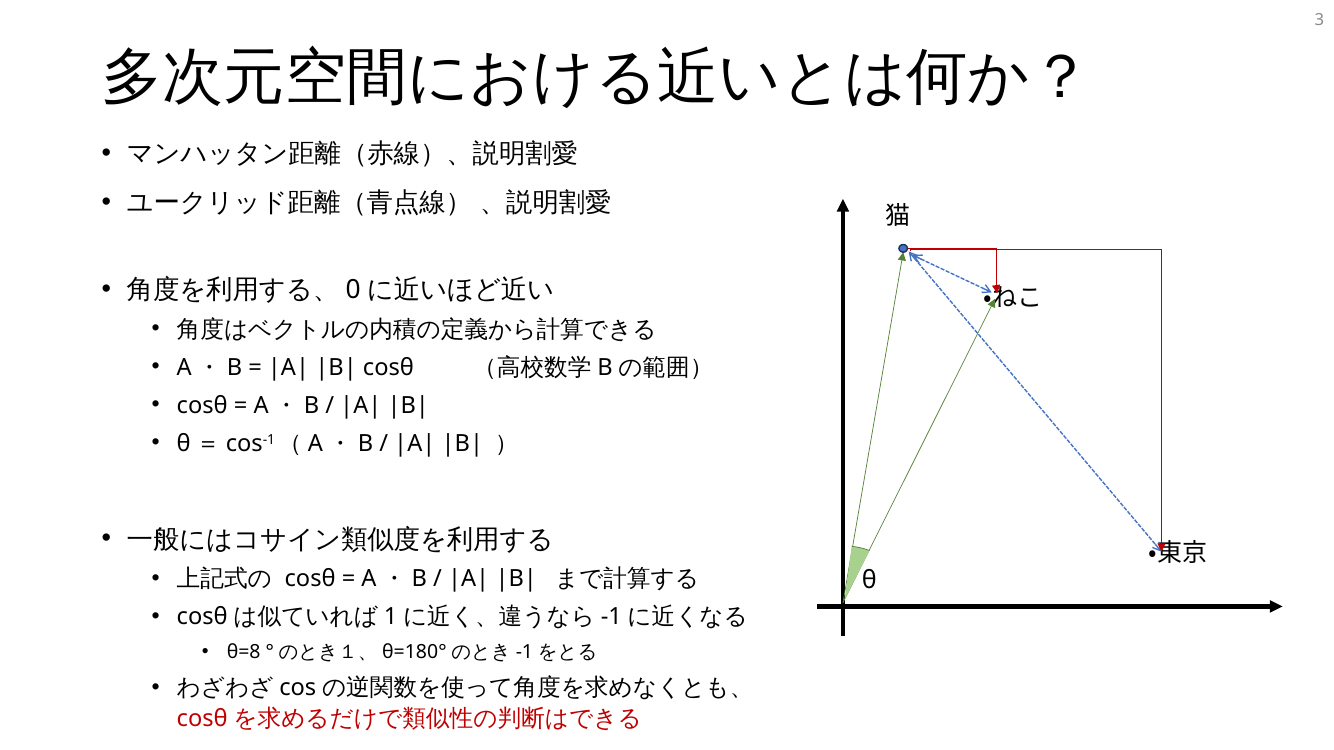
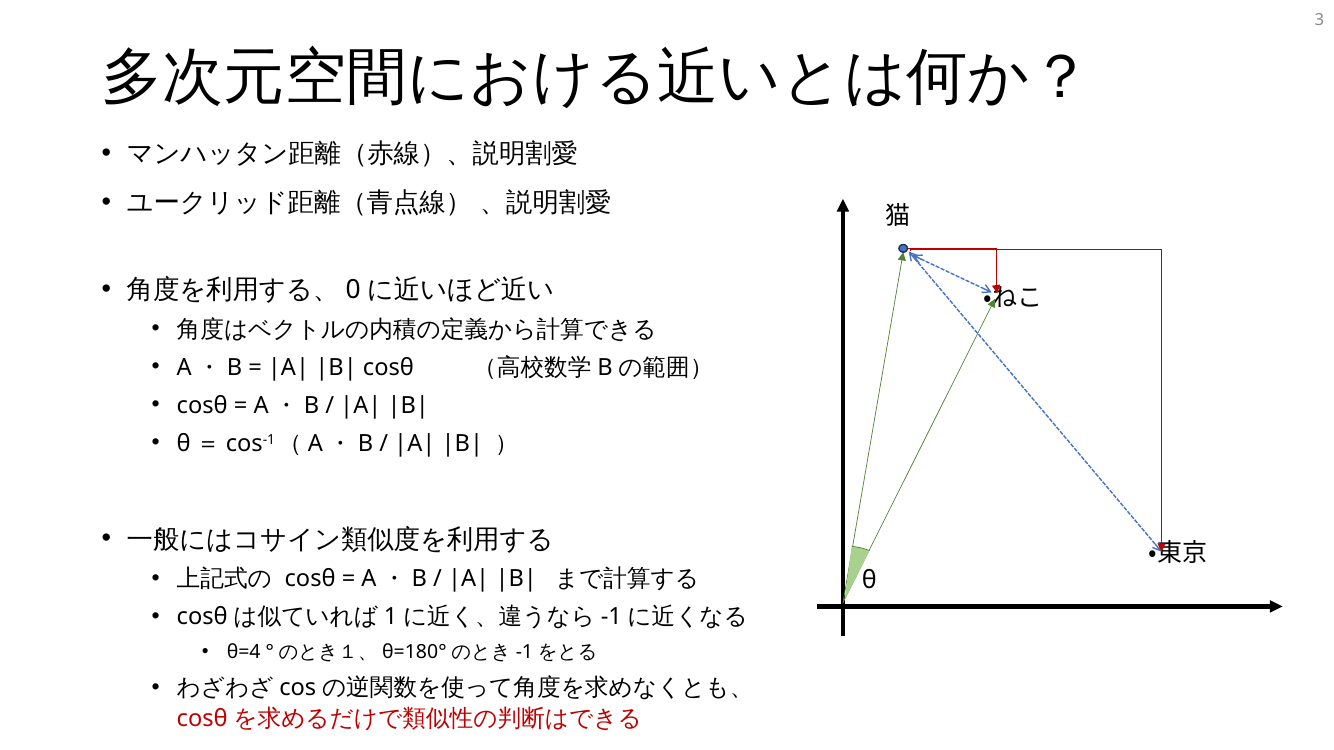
θ=8: θ=8 -> θ=4
